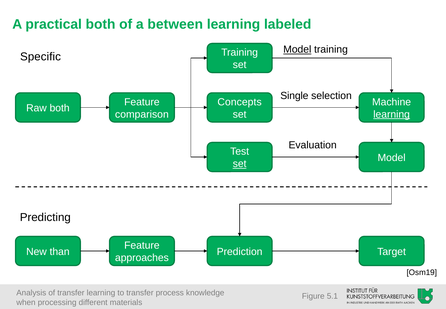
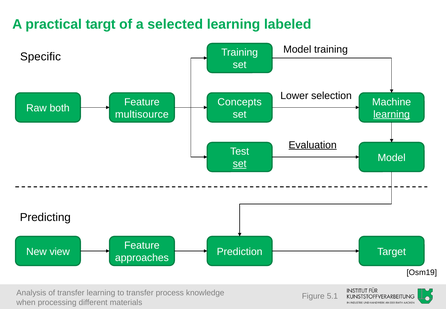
practical both: both -> targt
between: between -> selected
Model at (297, 49) underline: present -> none
Single: Single -> Lower
comparison: comparison -> multisource
Evaluation underline: none -> present
than: than -> view
